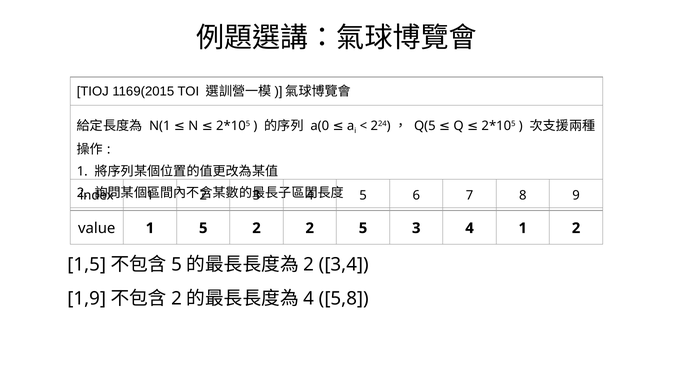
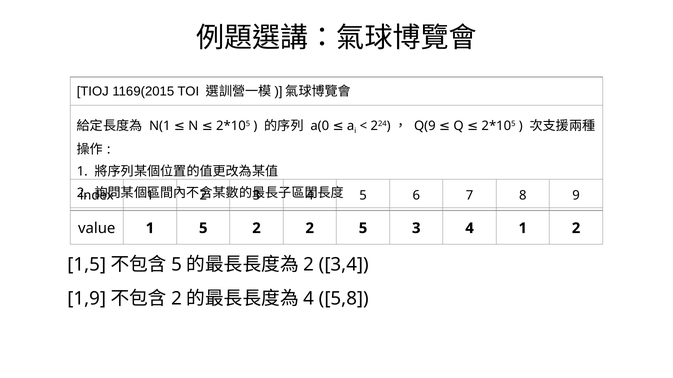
Q(5: Q(5 -> Q(9
